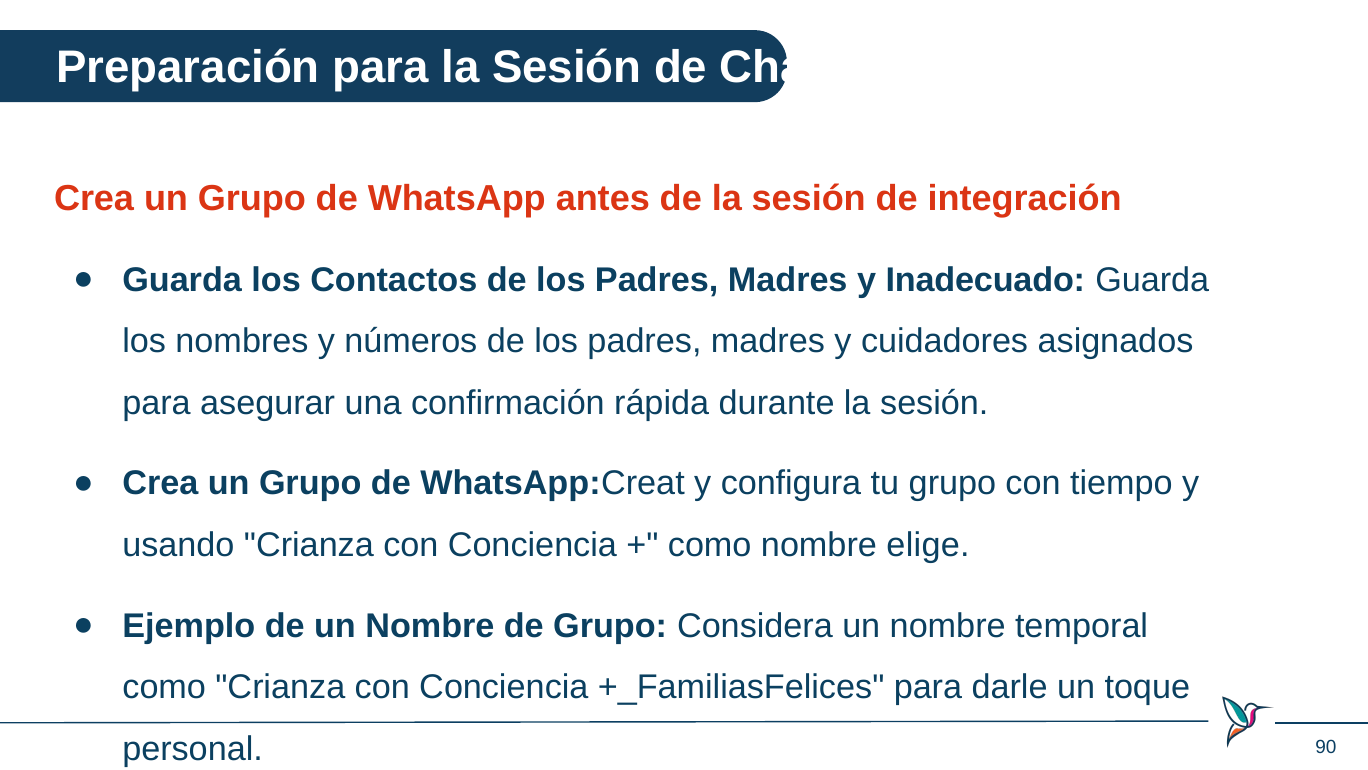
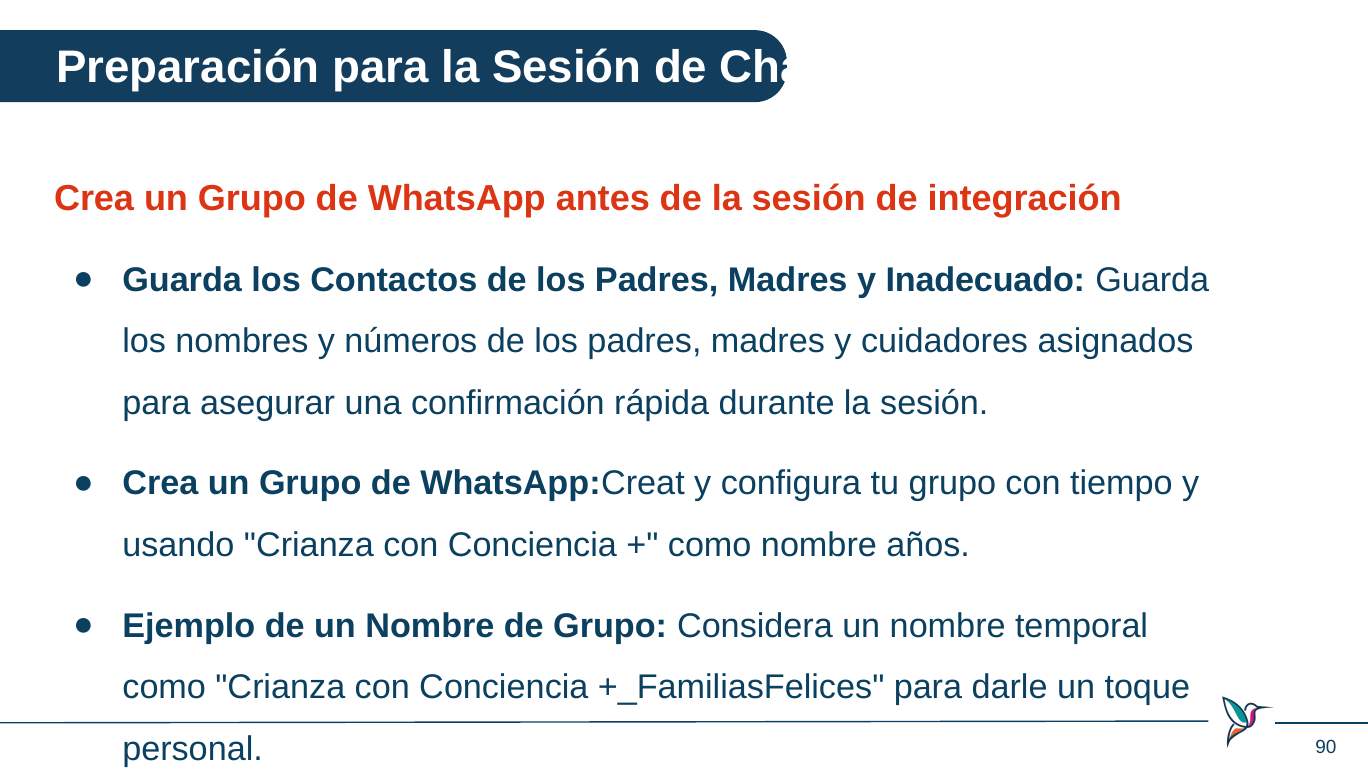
elige: elige -> años
